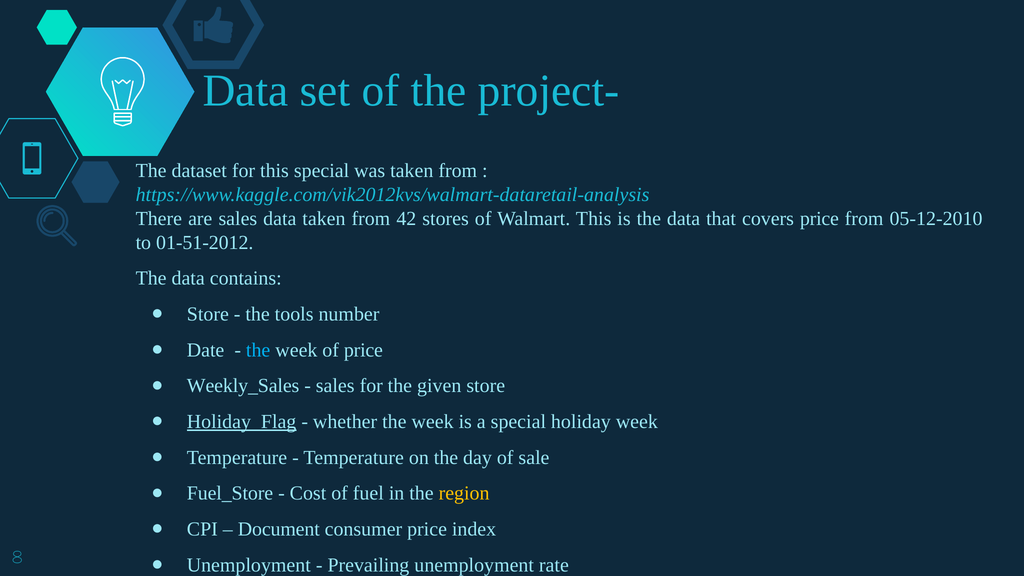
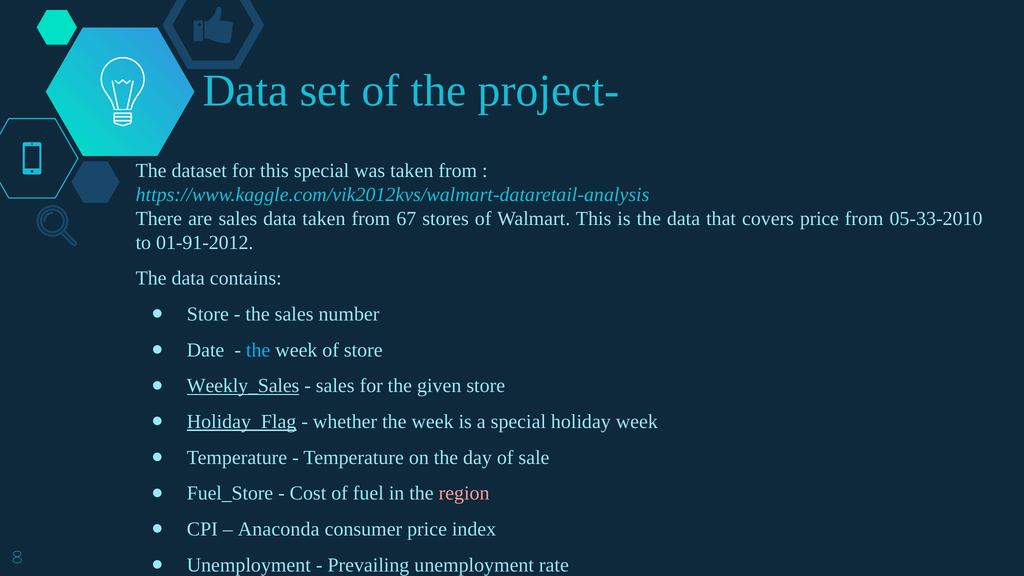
42: 42 -> 67
05-12-2010: 05-12-2010 -> 05-33-2010
01-51-2012: 01-51-2012 -> 01-91-2012
the tools: tools -> sales
of price: price -> store
Weekly_Sales underline: none -> present
region colour: yellow -> pink
Document: Document -> Anaconda
